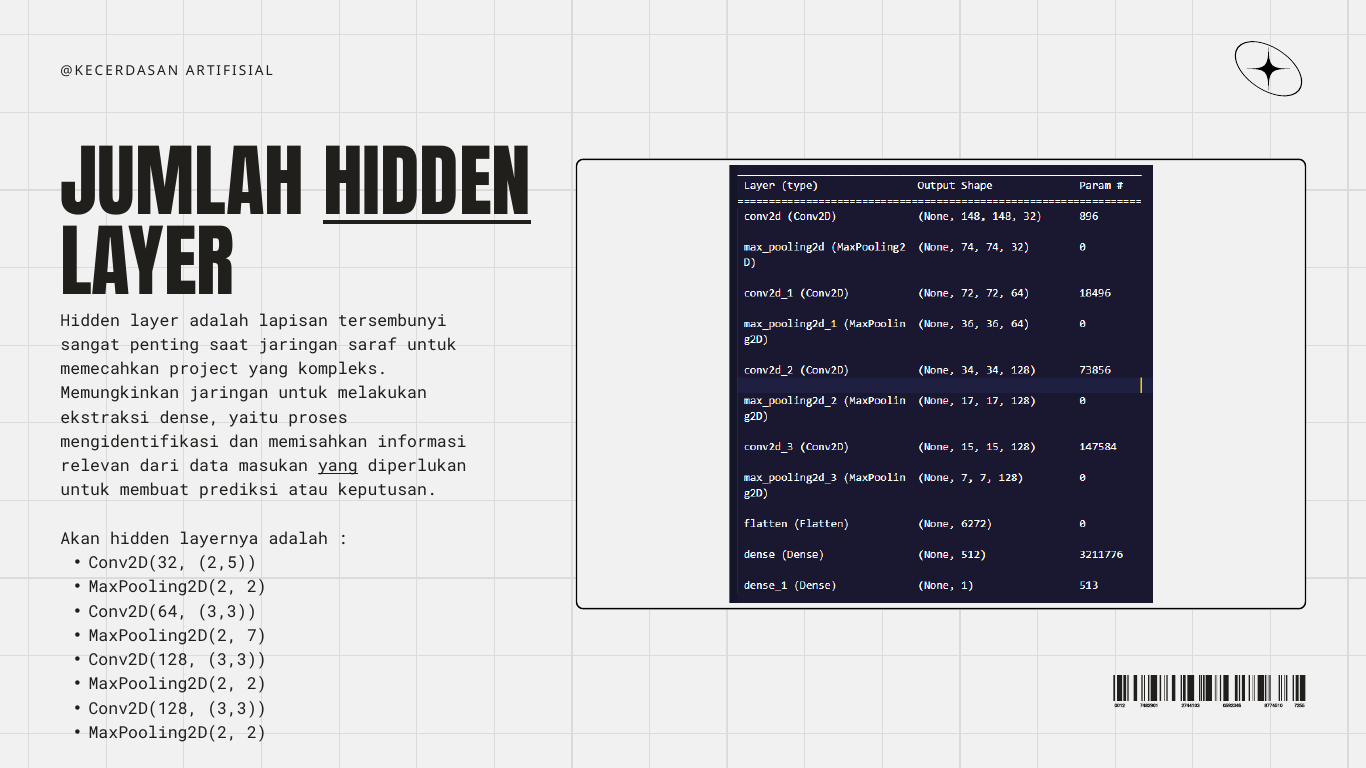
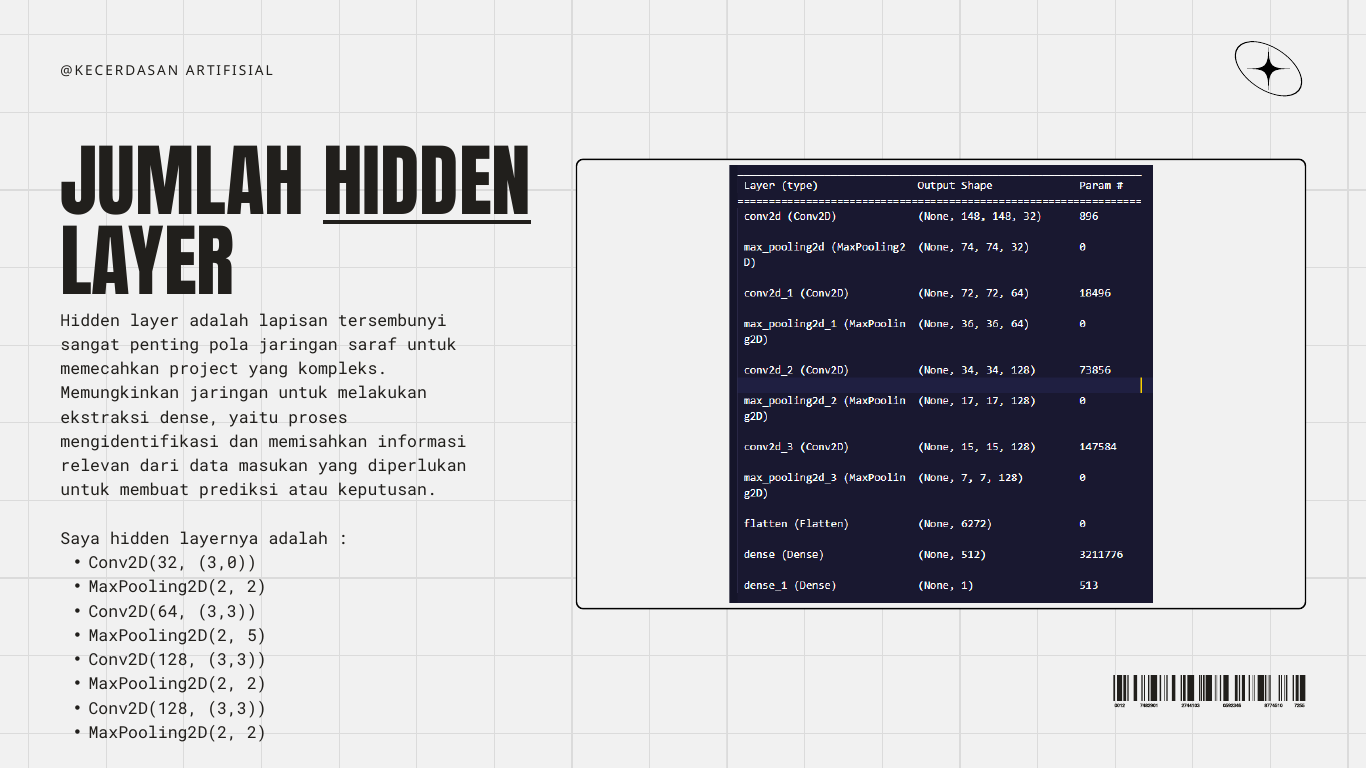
saat: saat -> pola
yang at (338, 466) underline: present -> none
Akan: Akan -> Saya
2,5: 2,5 -> 3,0
7: 7 -> 5
